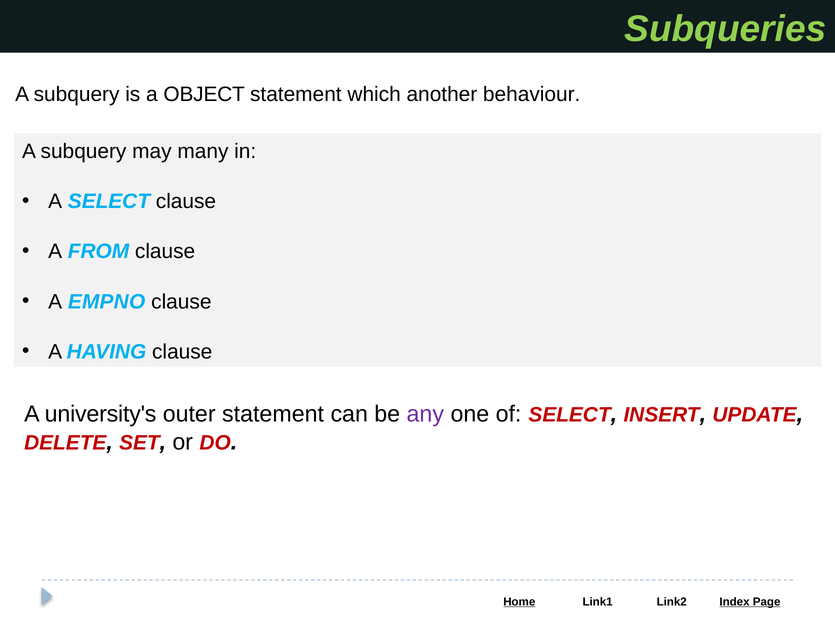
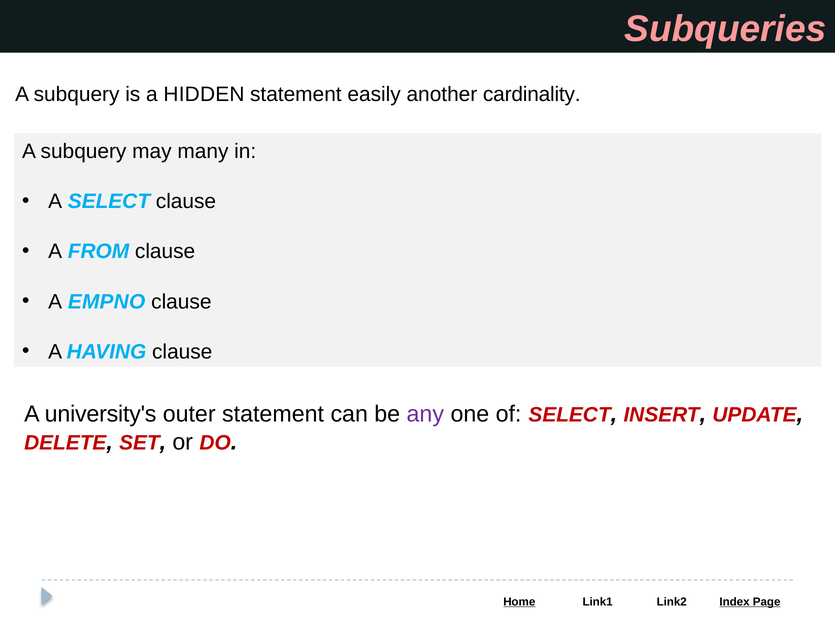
Subqueries colour: light green -> pink
OBJECT: OBJECT -> HIDDEN
which: which -> easily
behaviour: behaviour -> cardinality
